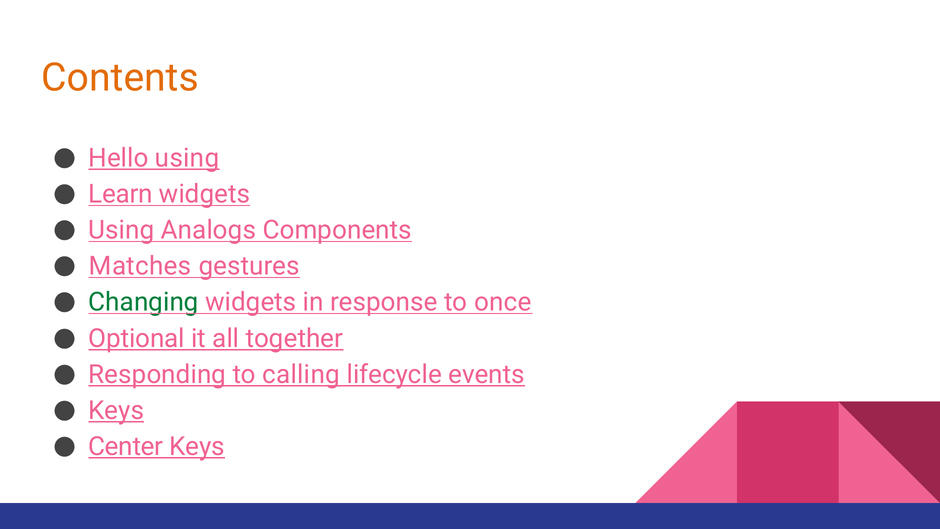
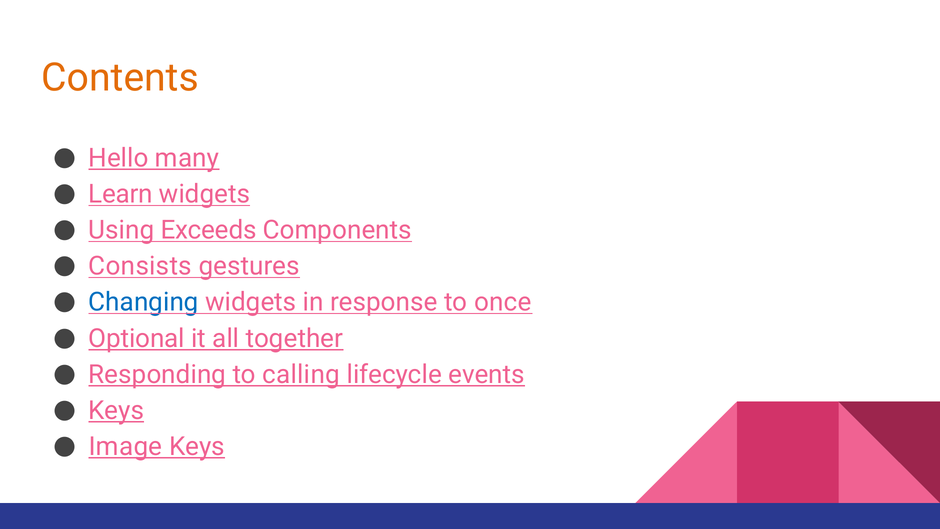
Hello using: using -> many
Analogs: Analogs -> Exceeds
Matches: Matches -> Consists
Changing colour: green -> blue
Center: Center -> Image
